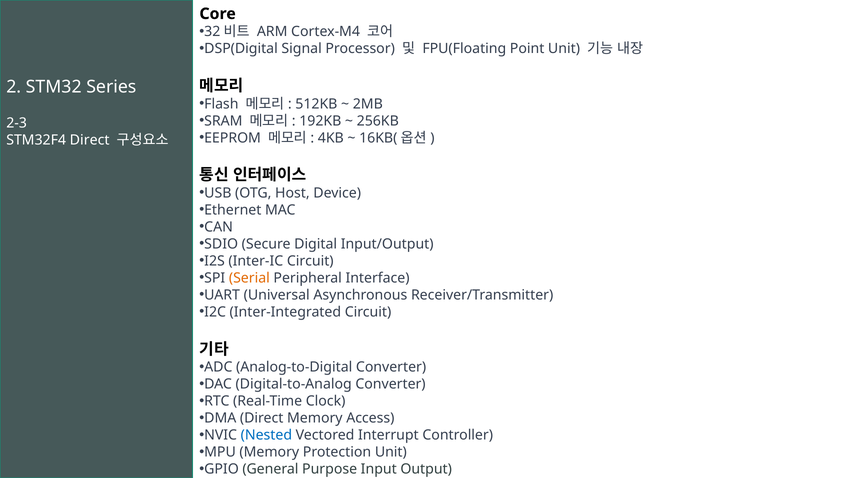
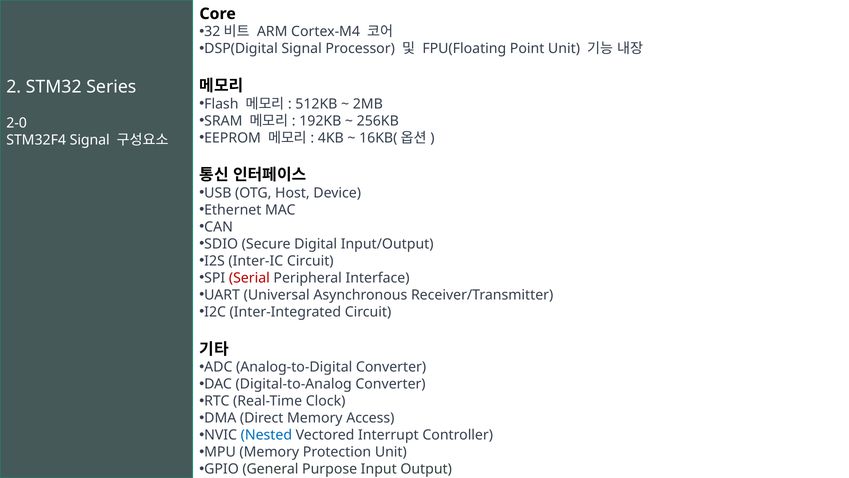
2-3: 2-3 -> 2-0
STM32F4 Direct: Direct -> Signal
Serial colour: orange -> red
